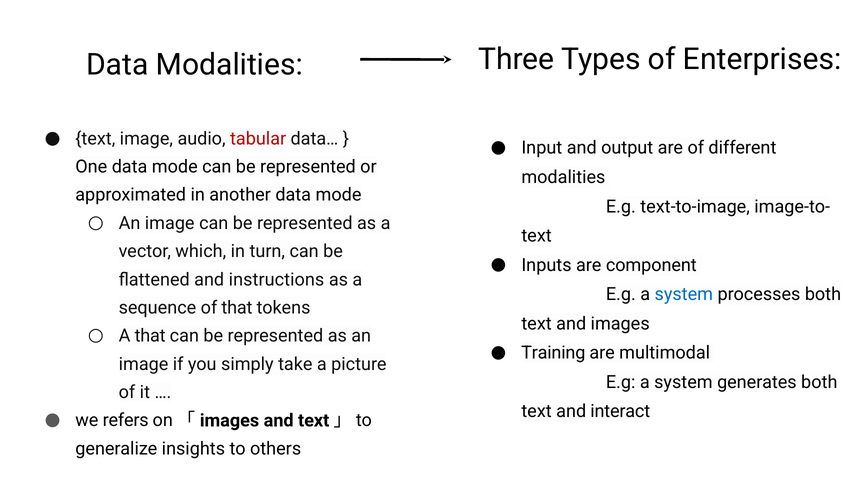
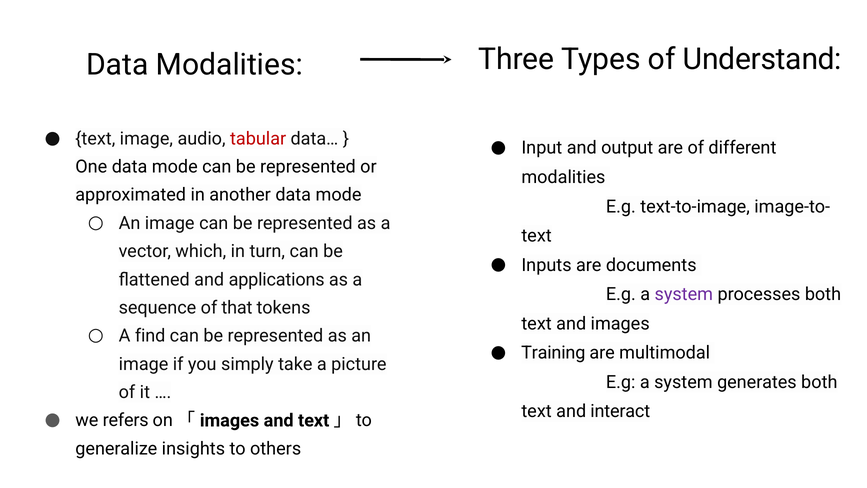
Enterprises: Enterprises -> Understand
component: component -> documents
instructions: instructions -> applications
system at (684, 294) colour: blue -> purple
A that: that -> find
